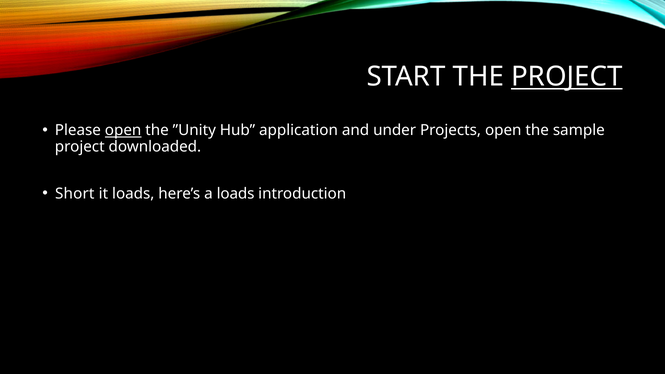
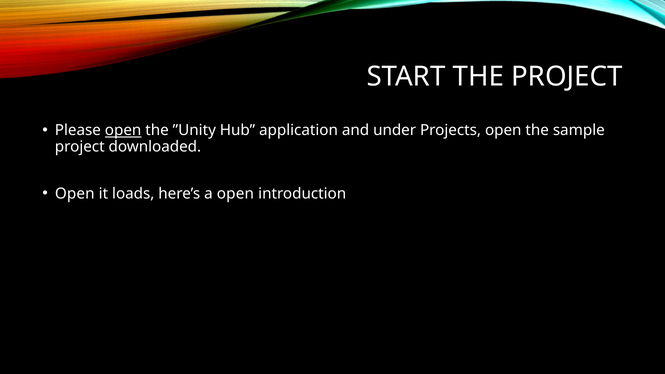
PROJECT at (567, 77) underline: present -> none
Short at (75, 194): Short -> Open
a loads: loads -> open
